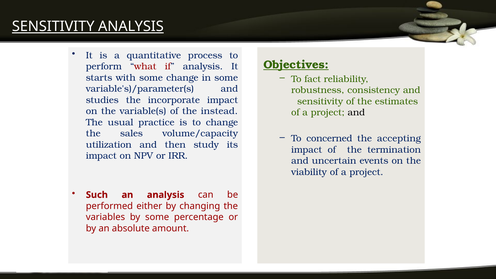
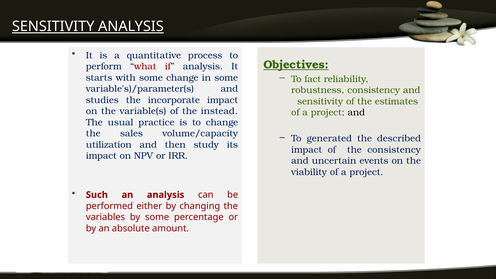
concerned: concerned -> generated
accepting: accepting -> described
the termination: termination -> consistency
